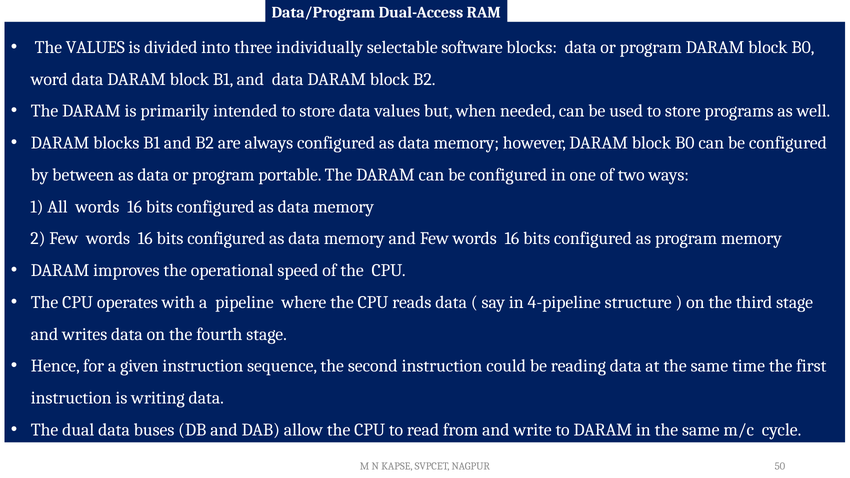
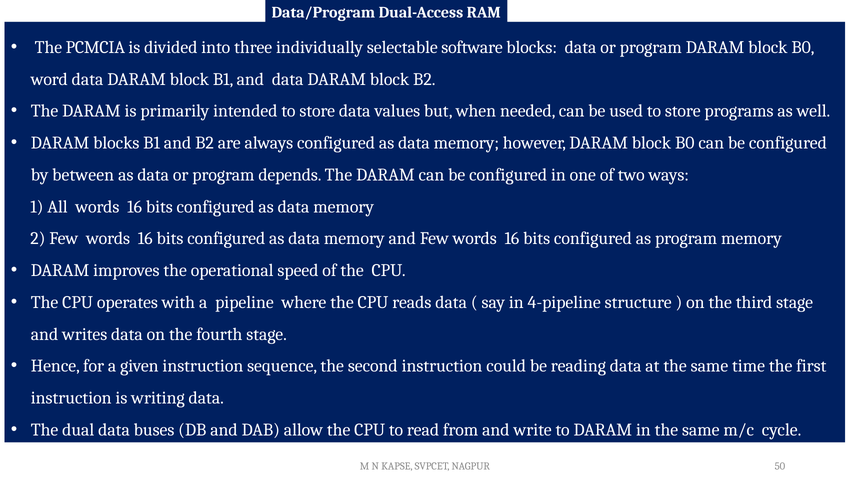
The VALUES: VALUES -> PCMCIA
portable: portable -> depends
